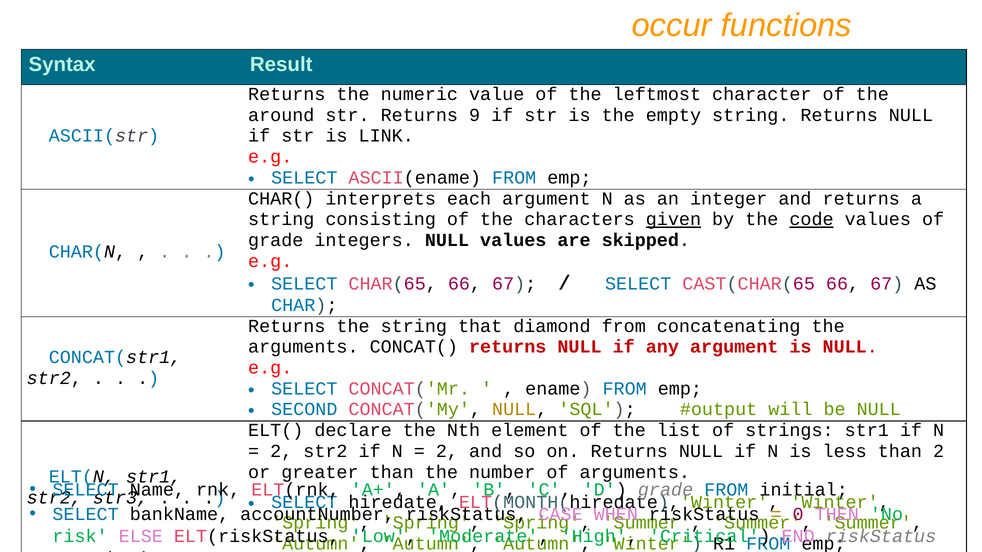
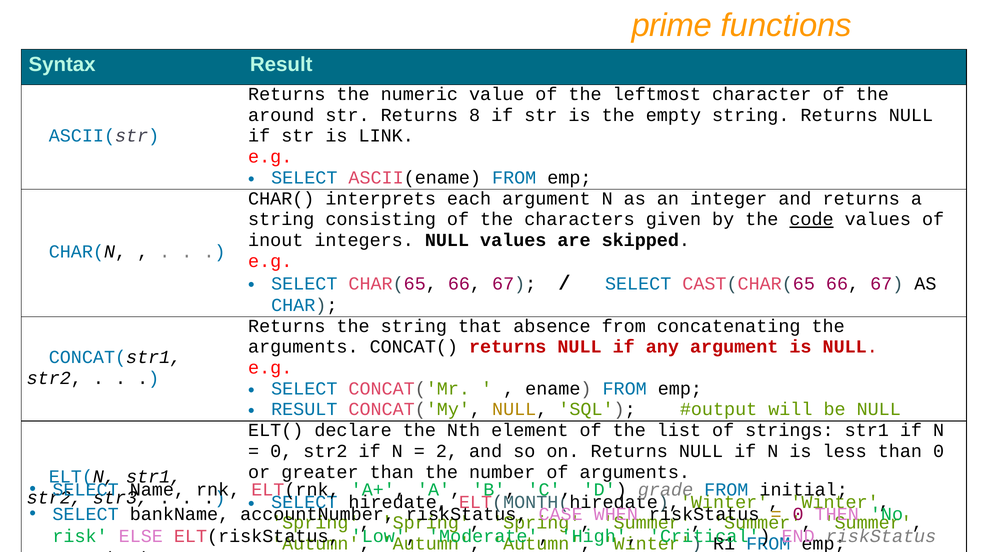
occur: occur -> prime
9: 9 -> 8
given underline: present -> none
grade at (276, 240): grade -> inout
diamond: diamond -> absence
SECOND at (304, 410): SECOND -> RESULT
2 at (281, 451): 2 -> 0
than 2: 2 -> 0
